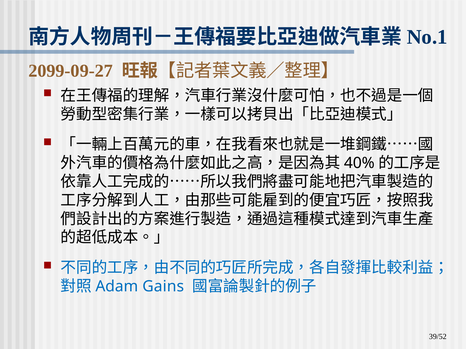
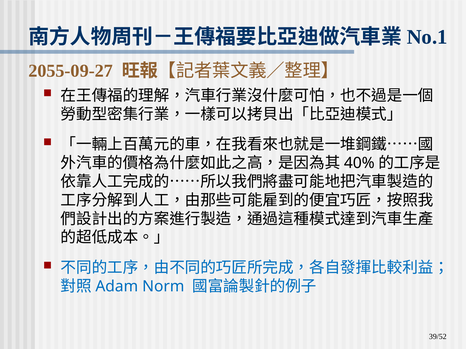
2099-09-27: 2099-09-27 -> 2055-09-27
Gains: Gains -> Norm
